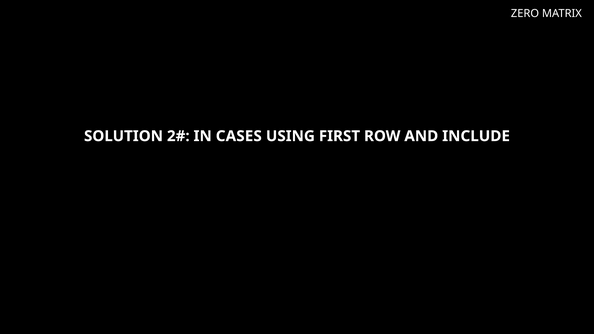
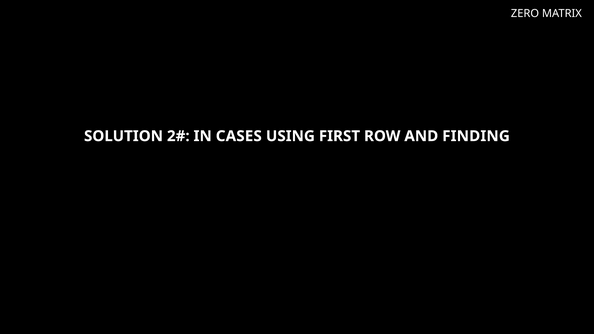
INCLUDE: INCLUDE -> FINDING
